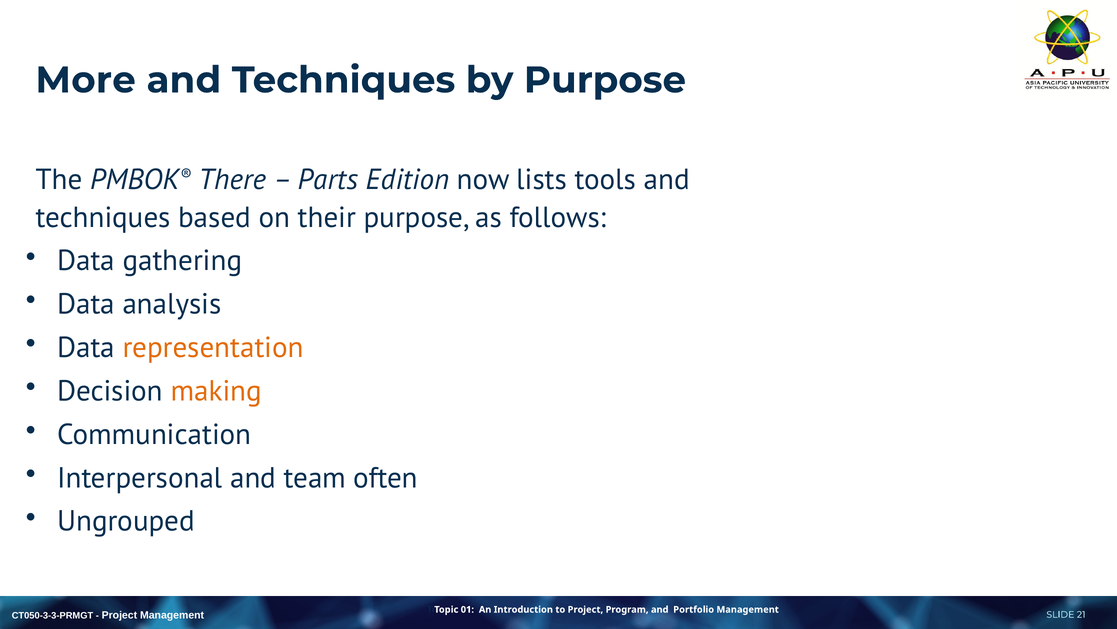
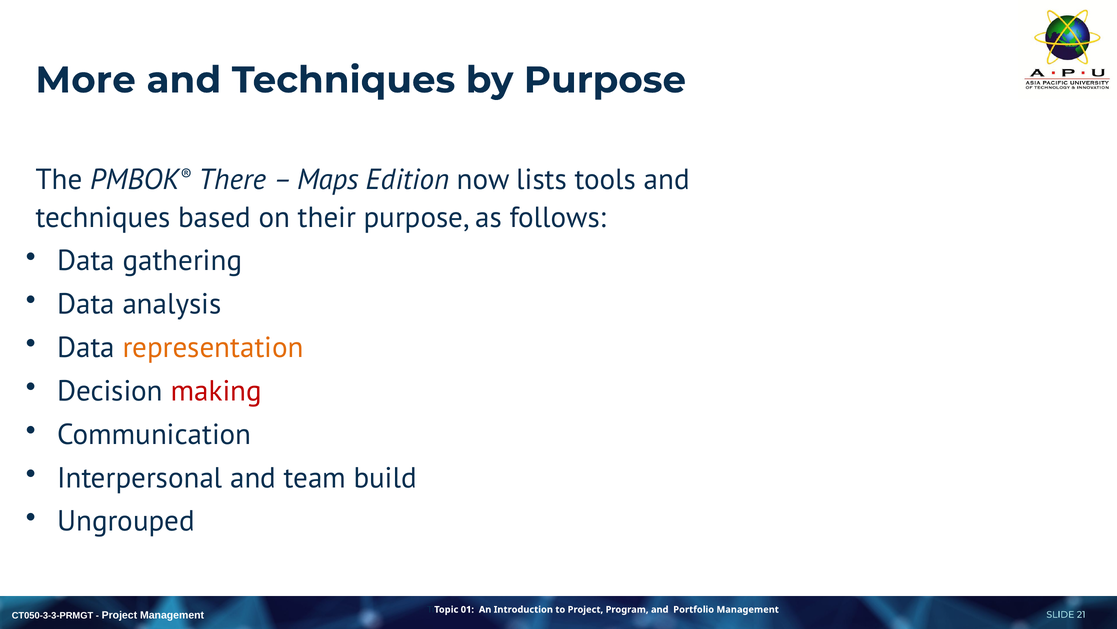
Parts: Parts -> Maps
making colour: orange -> red
often: often -> build
